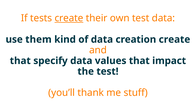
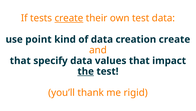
them: them -> point
the underline: none -> present
stuff: stuff -> rigid
